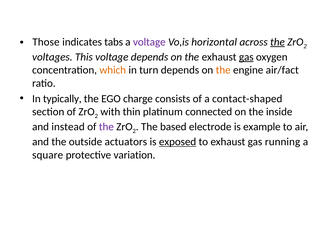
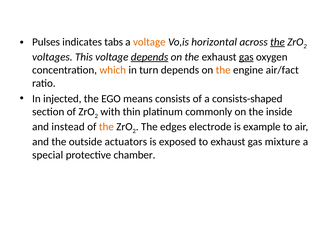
Those: Those -> Pulses
voltage at (149, 42) colour: purple -> orange
depends at (150, 57) underline: none -> present
typically: typically -> injected
charge: charge -> means
contact-shaped: contact-shaped -> consists-shaped
connected: connected -> commonly
the at (106, 127) colour: purple -> orange
based: based -> edges
exposed underline: present -> none
running: running -> mixture
square: square -> special
variation: variation -> chamber
